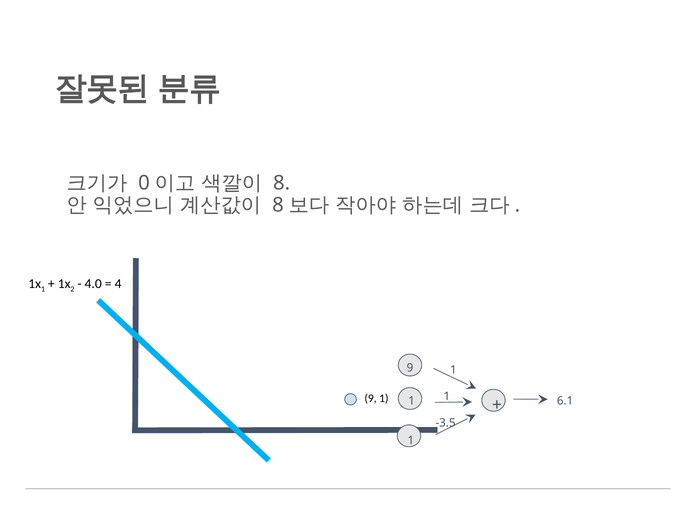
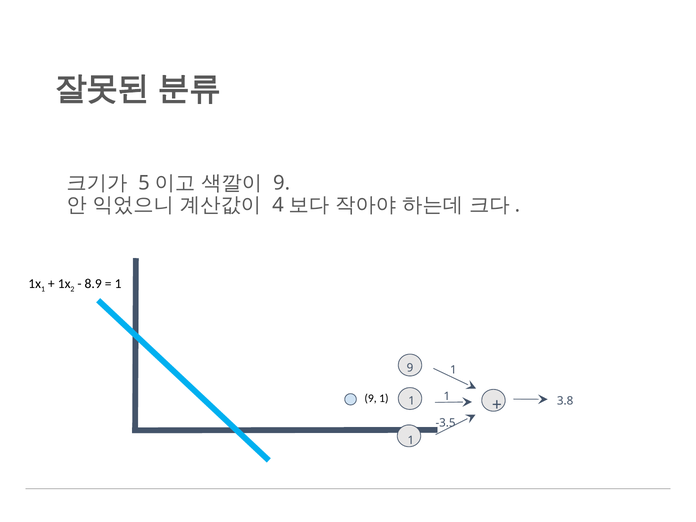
0: 0 -> 5
8 at (282, 183): 8 -> 9
8 at (278, 205): 8 -> 4
4.0: 4.0 -> 8.9
4 at (118, 284): 4 -> 1
6.1: 6.1 -> 3.8
